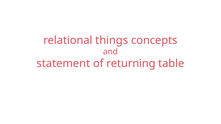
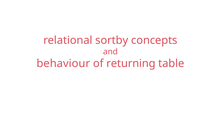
things: things -> sortby
statement: statement -> behaviour
